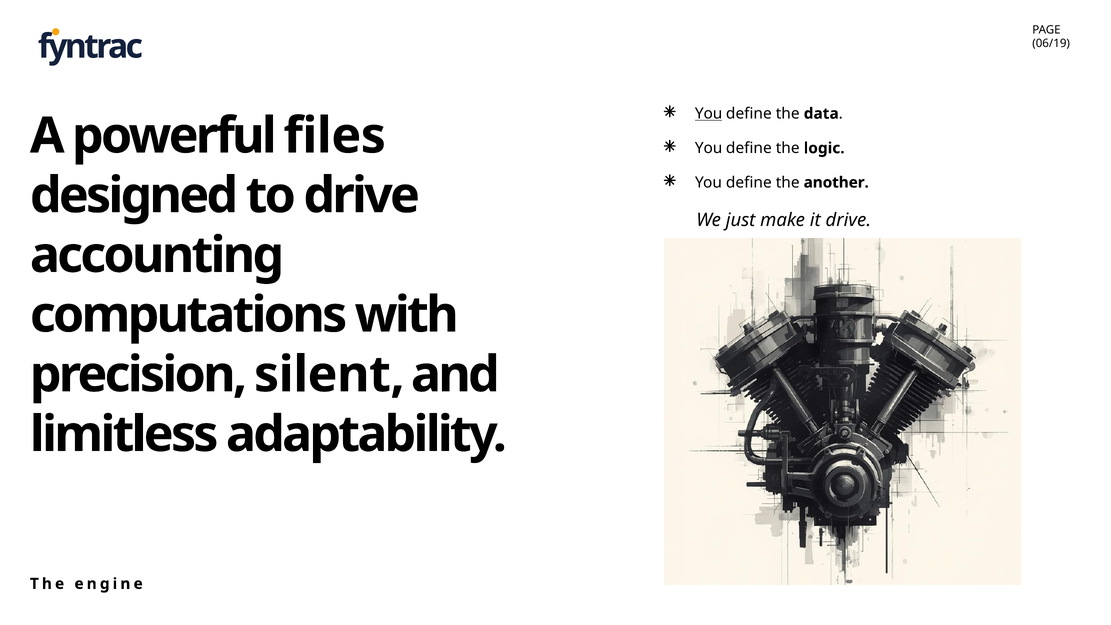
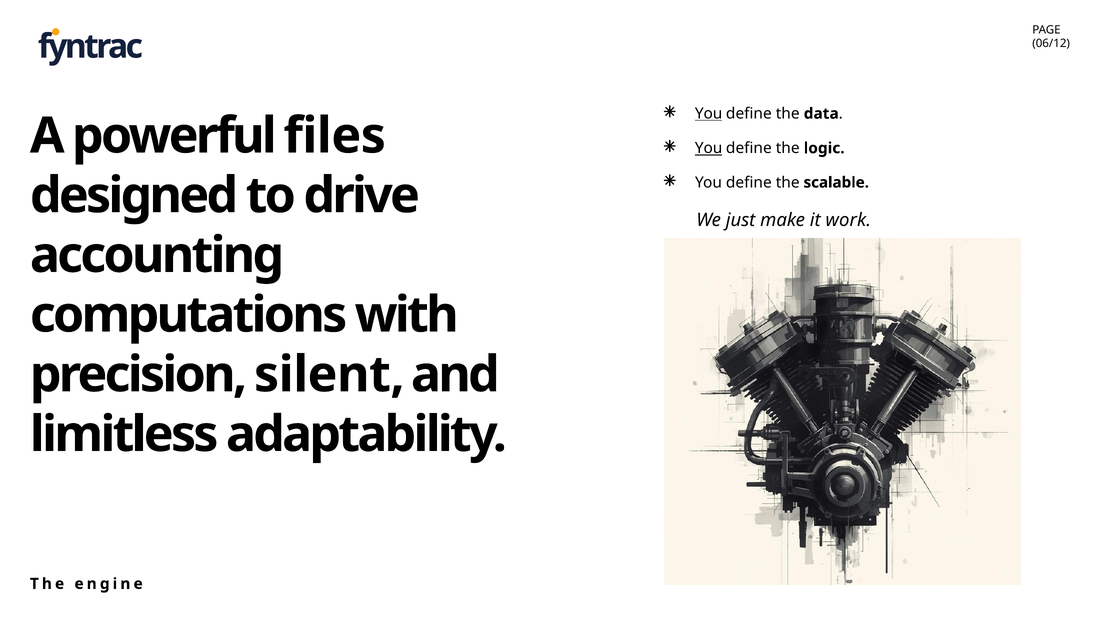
06/19: 06/19 -> 06/12
You at (709, 148) underline: none -> present
another: another -> scalable
it drive: drive -> work
